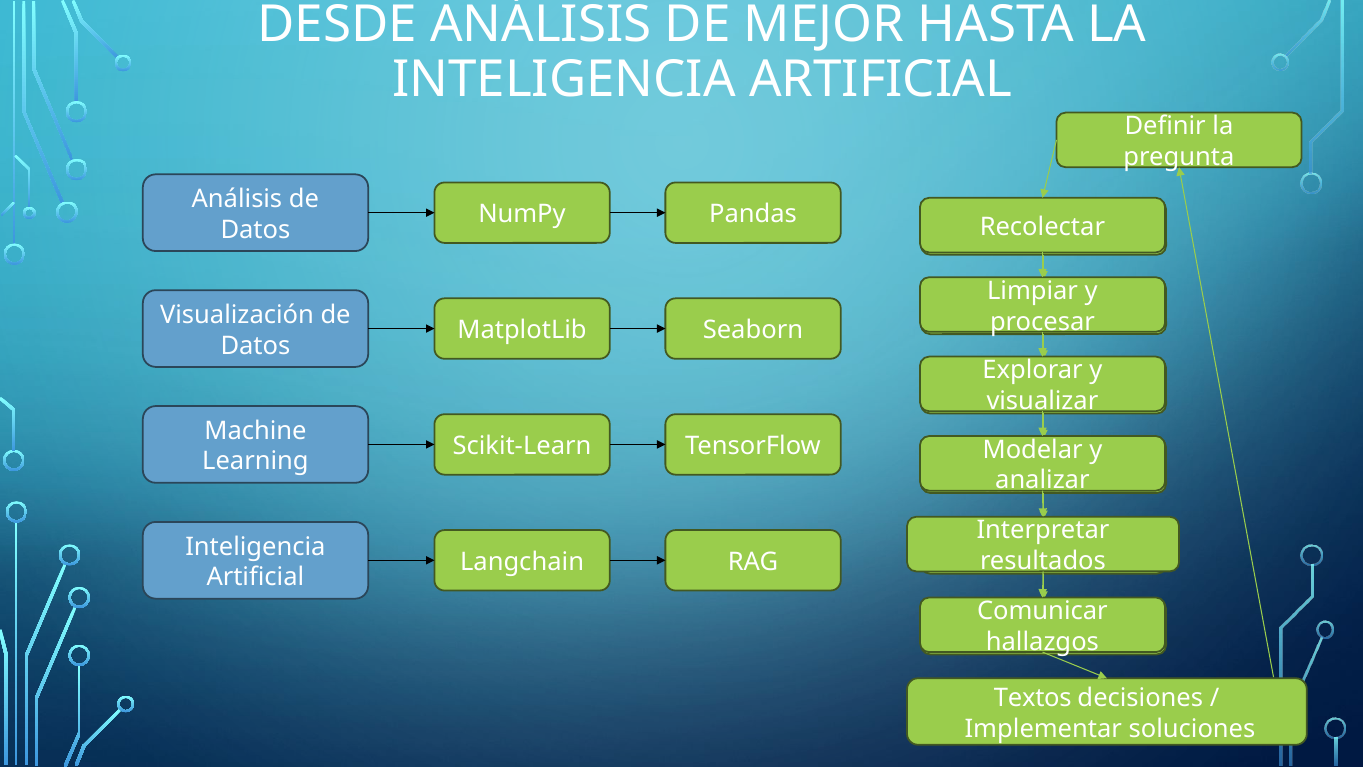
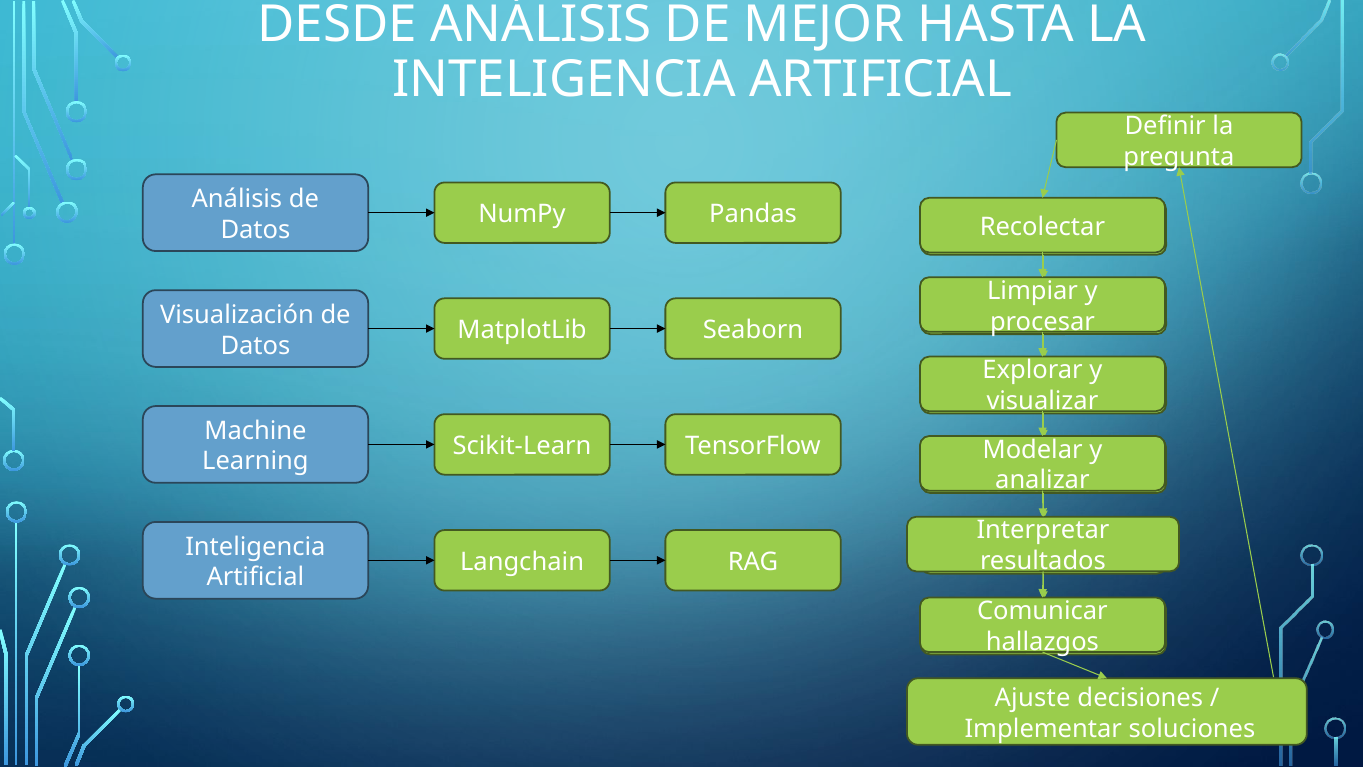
Textos: Textos -> Ajuste
